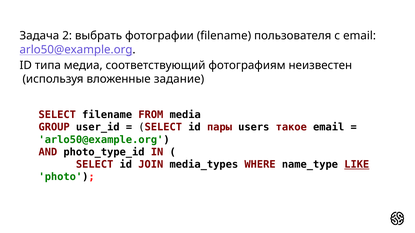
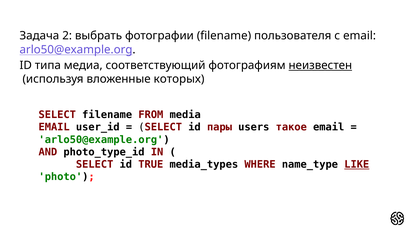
неизвестен underline: none -> present
задание: задание -> которых
GROUP at (54, 127): GROUP -> EMAIL
JOIN: JOIN -> TRUE
